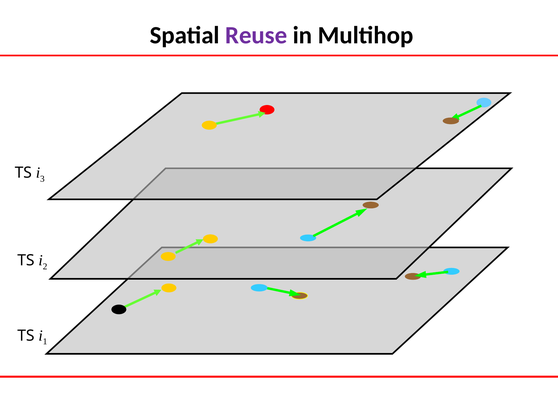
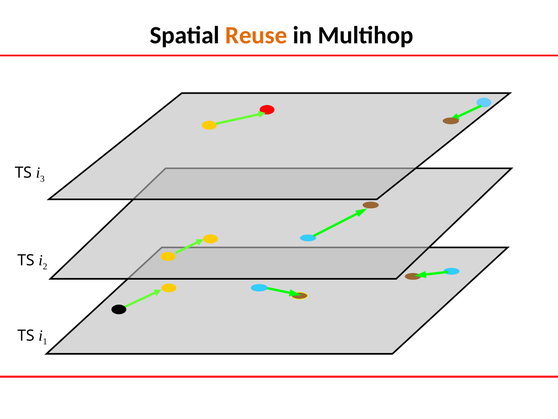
Reuse colour: purple -> orange
